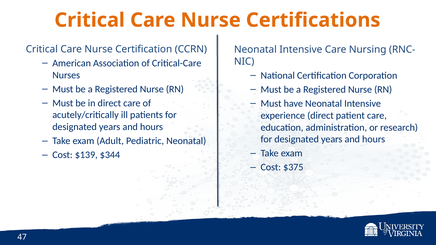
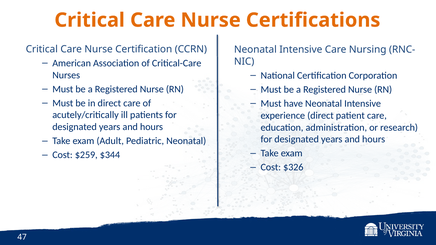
$139: $139 -> $259
$375: $375 -> $326
